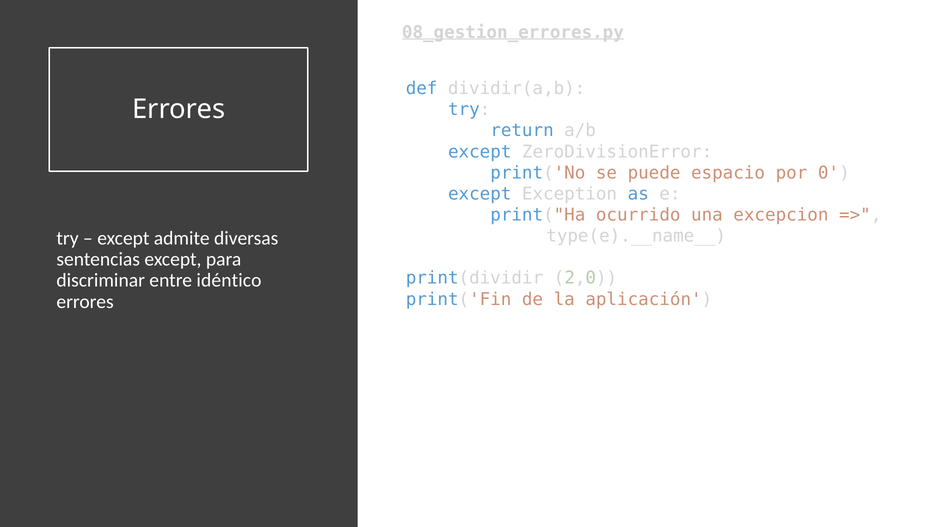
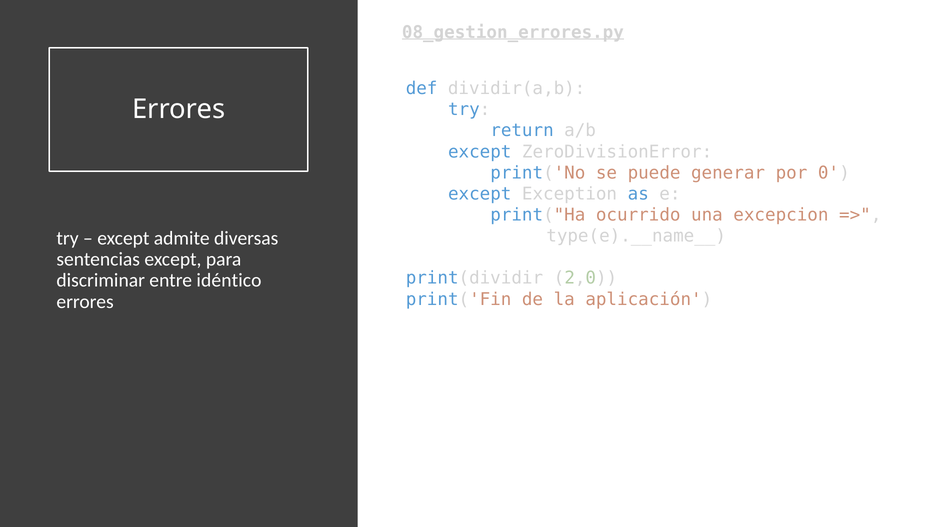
espacio: espacio -> generar
